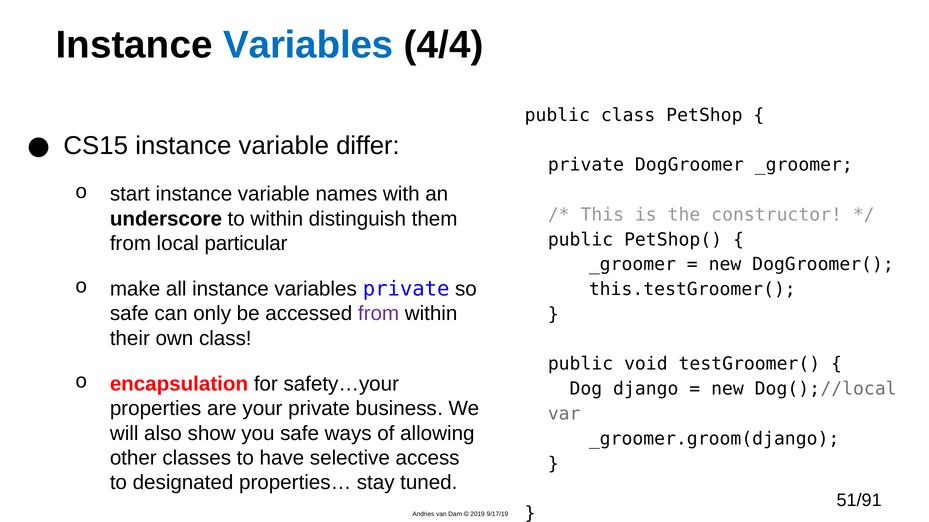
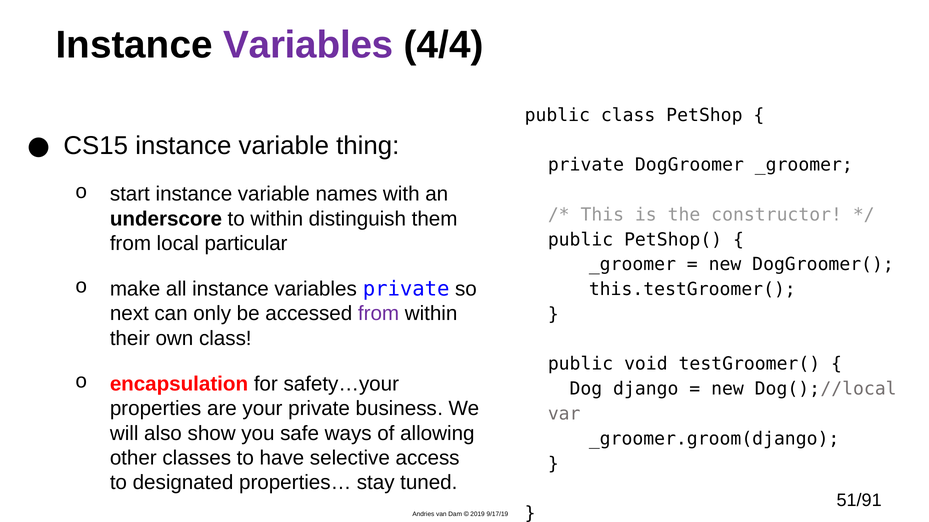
Variables at (308, 45) colour: blue -> purple
differ: differ -> thing
safe at (129, 314): safe -> next
